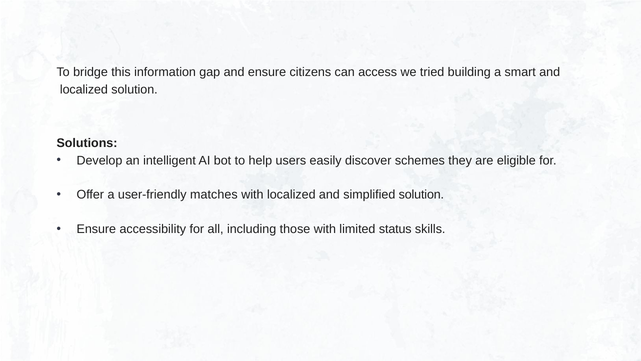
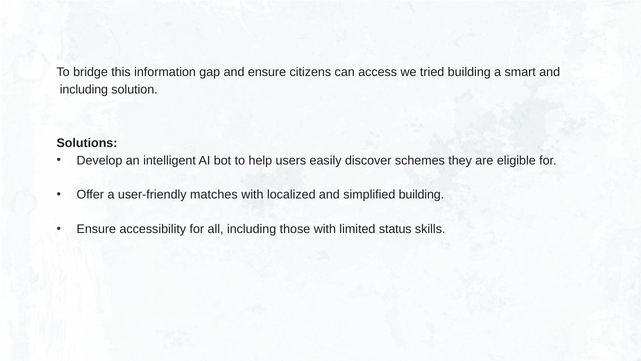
localized at (84, 89): localized -> including
simplified solution: solution -> building
